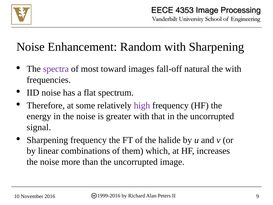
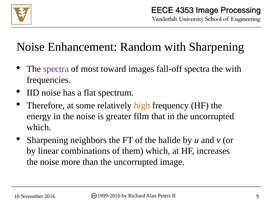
fall-off natural: natural -> spectra
high colour: purple -> orange
greater with: with -> film
signal at (39, 127): signal -> which
Sharpening frequency: frequency -> neighbors
